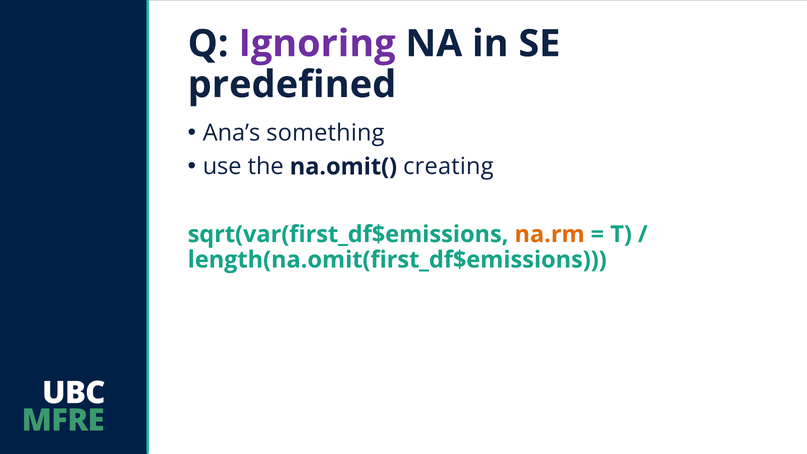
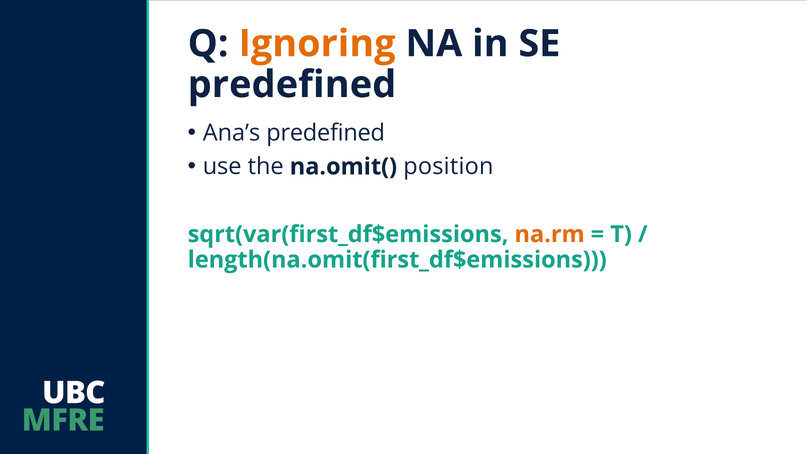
Ignoring colour: purple -> orange
Ana’s something: something -> predefined
creating: creating -> position
